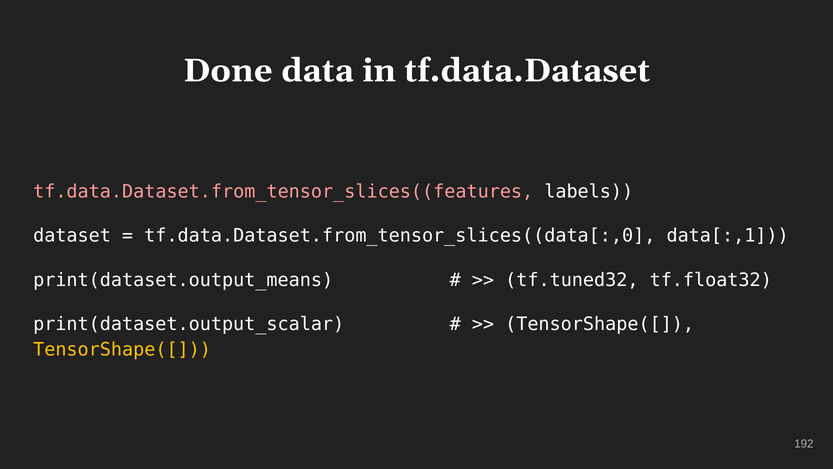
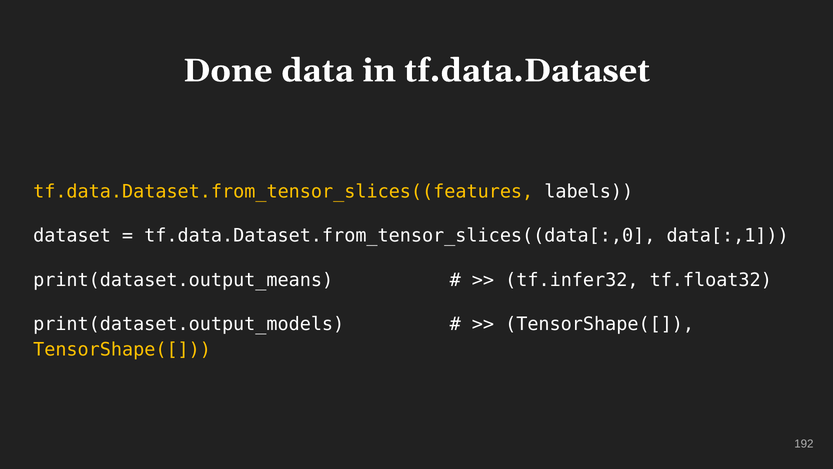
tf.data.Dataset.from_tensor_slices((features colour: pink -> yellow
tf.tuned32: tf.tuned32 -> tf.infer32
print(dataset.output_scalar: print(dataset.output_scalar -> print(dataset.output_models
